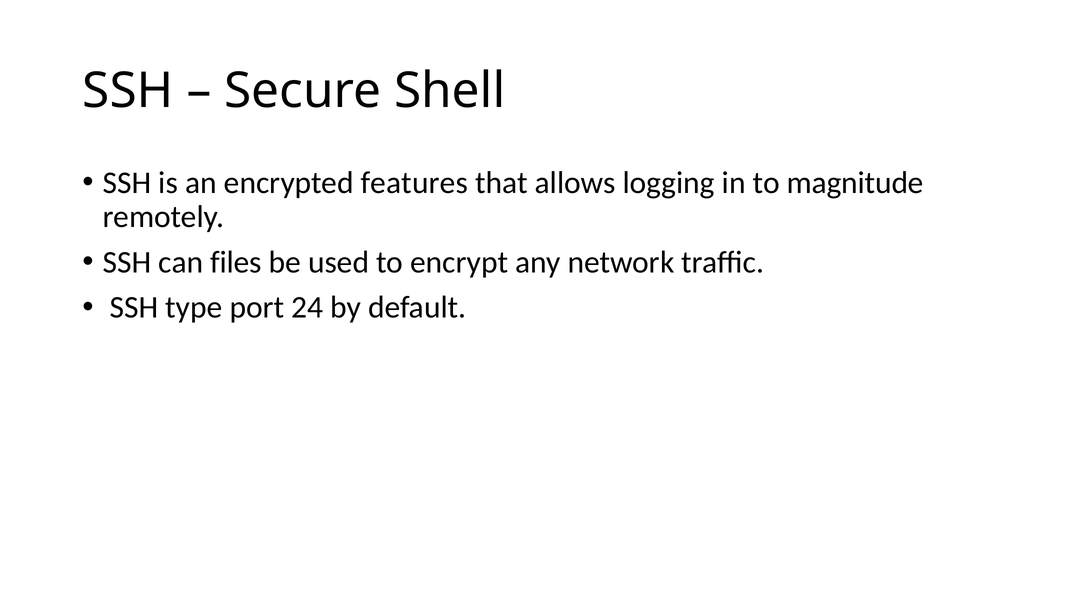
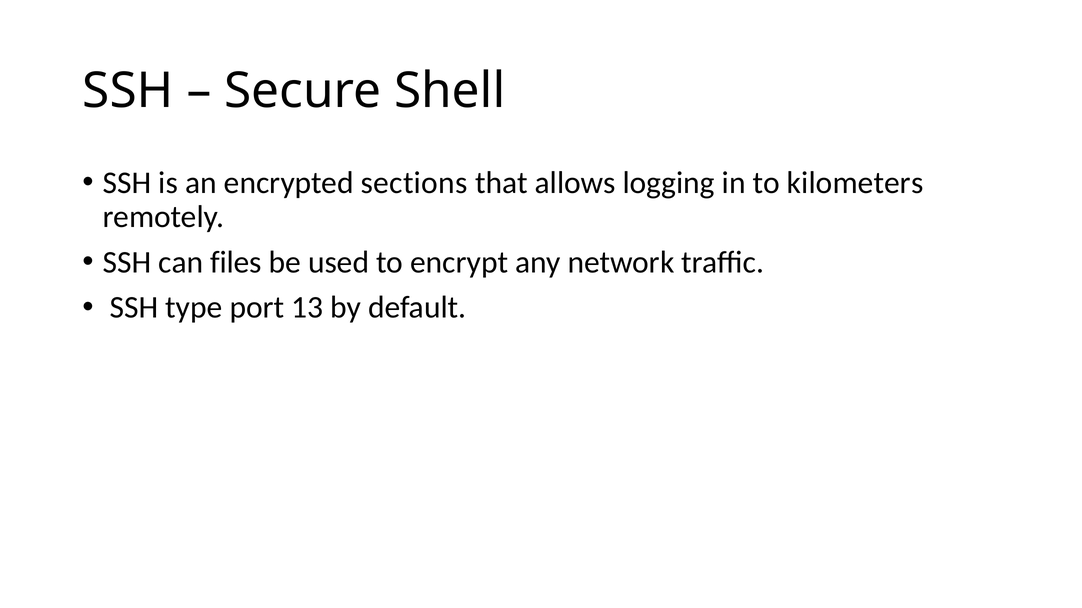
features: features -> sections
magnitude: magnitude -> kilometers
24: 24 -> 13
